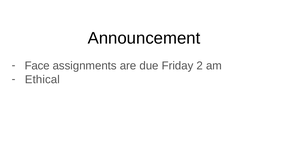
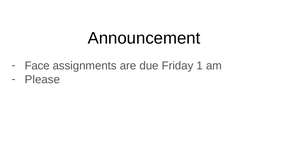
2: 2 -> 1
Ethical: Ethical -> Please
